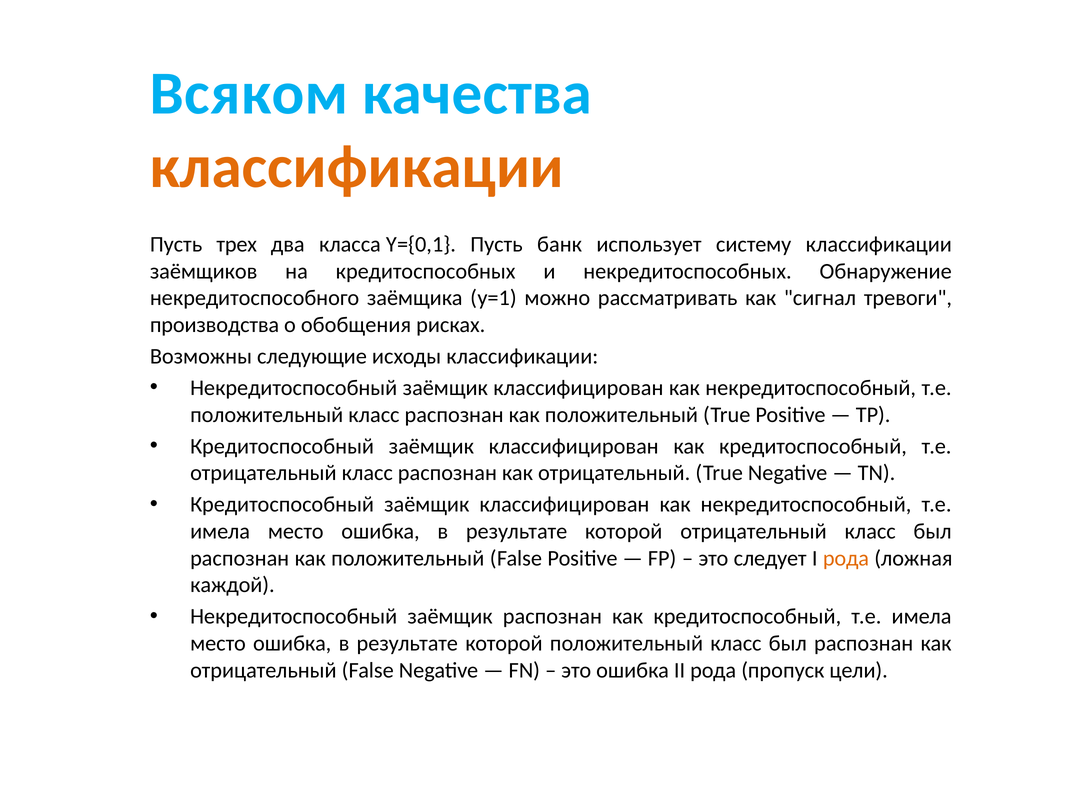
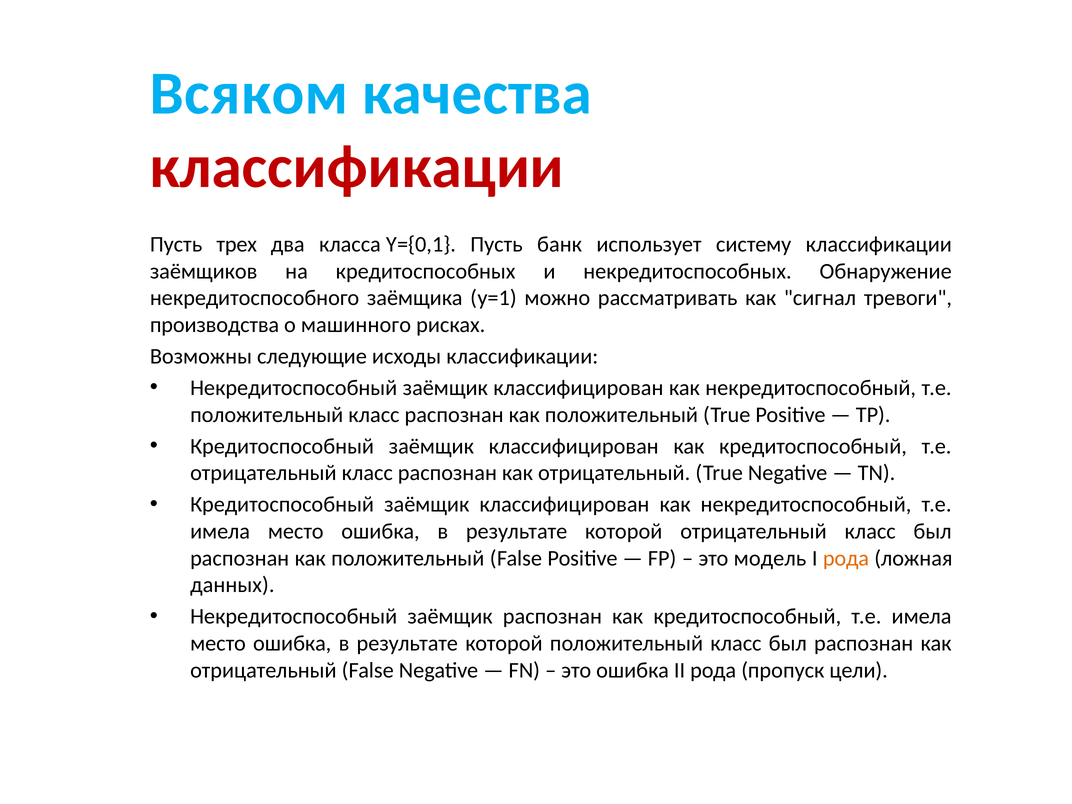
классификации at (357, 167) colour: orange -> red
обобщения: обобщения -> машинного
следует: следует -> модель
каждой: каждой -> данных
